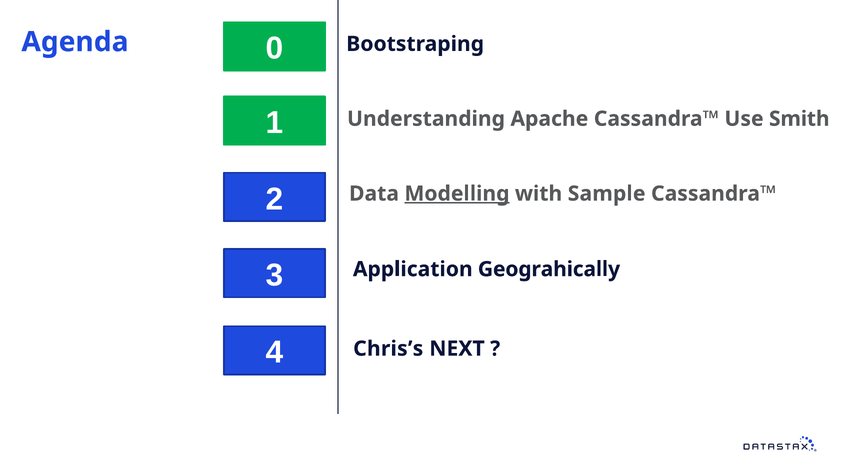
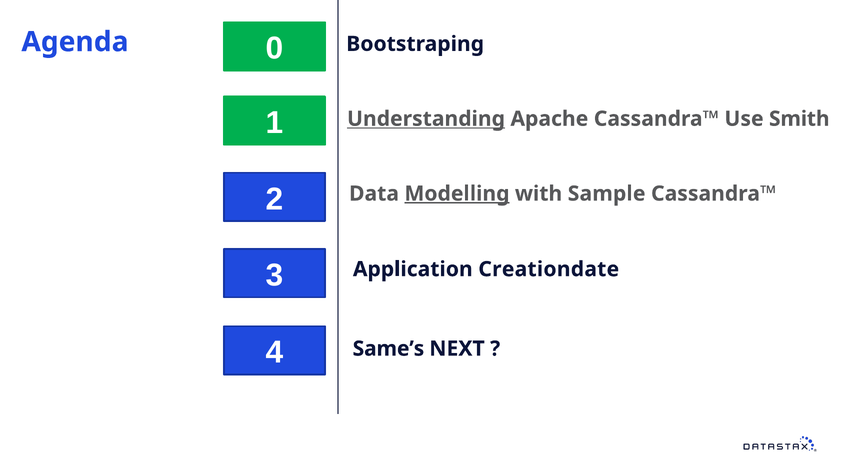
Understanding underline: none -> present
Geograhically: Geograhically -> Creationdate
Chris’s: Chris’s -> Same’s
